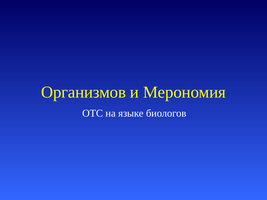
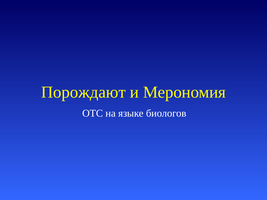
Организмов: Организмов -> Порождают
